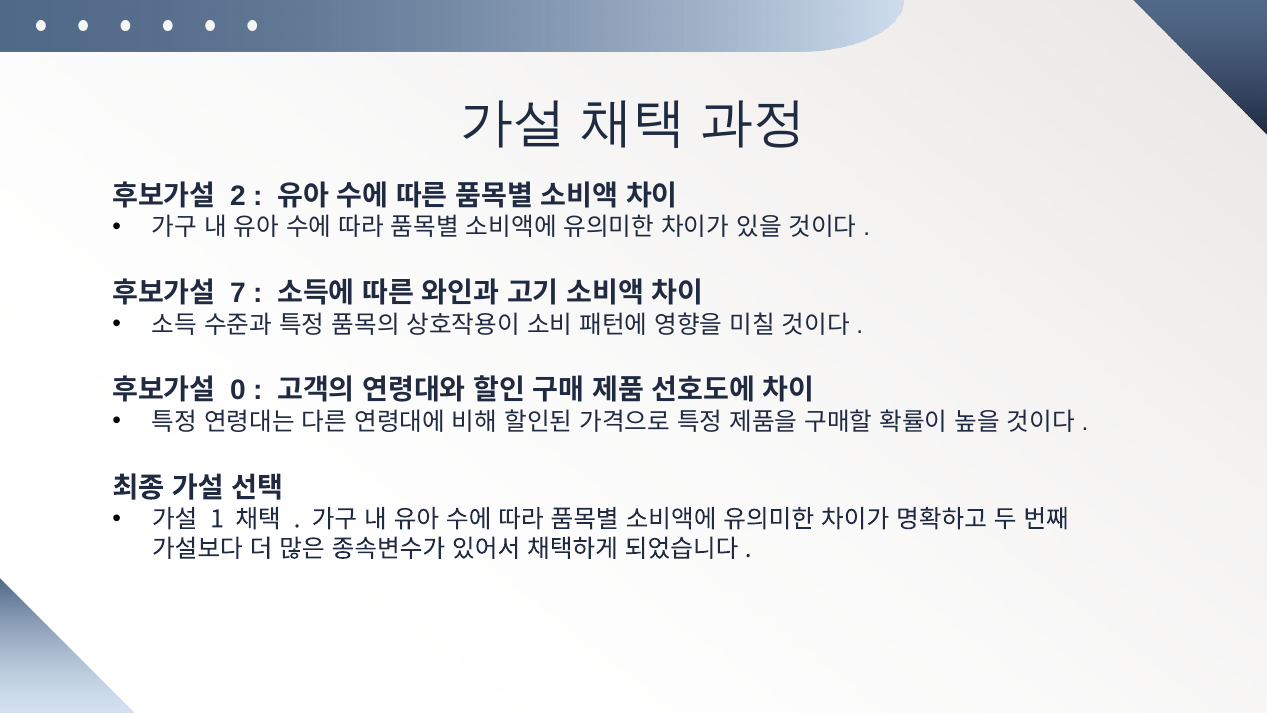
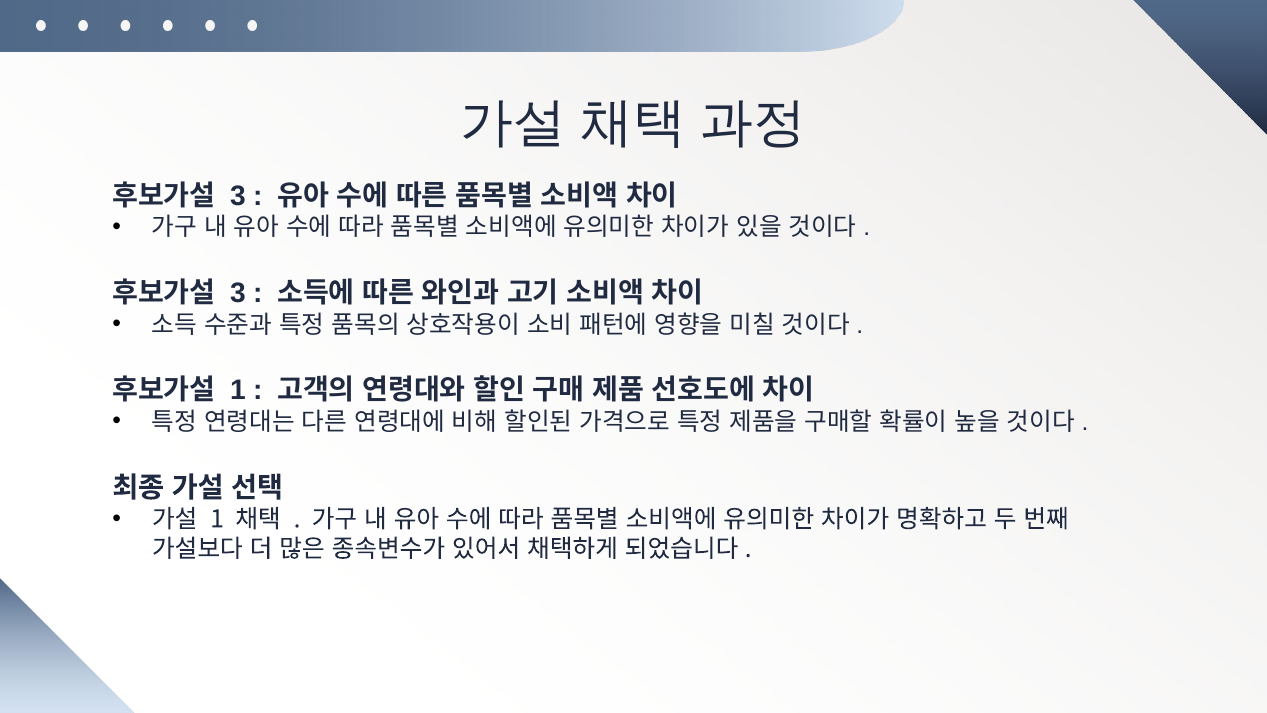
2 at (238, 196): 2 -> 3
7 at (238, 293): 7 -> 3
0 at (238, 390): 0 -> 1
